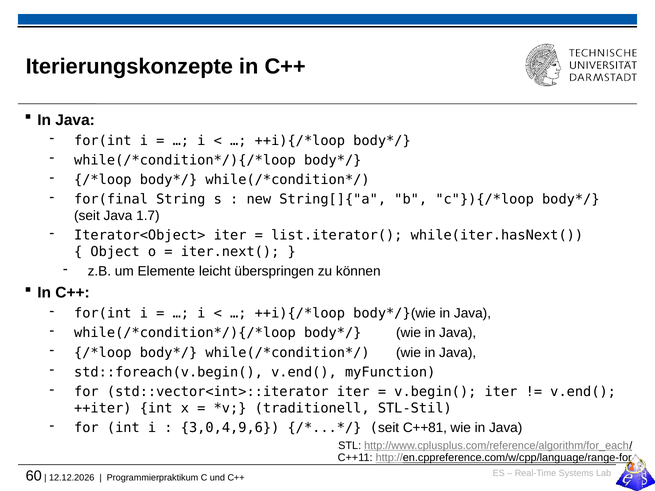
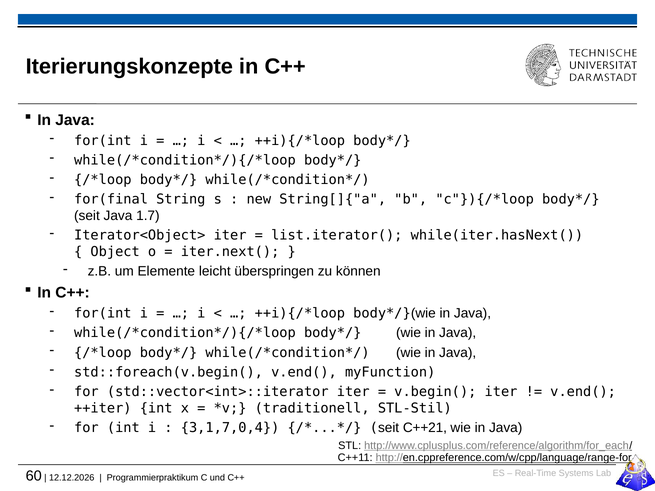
3,0,4,9,6: 3,0,4,9,6 -> 3,1,7,0,4
C++81: C++81 -> C++21
